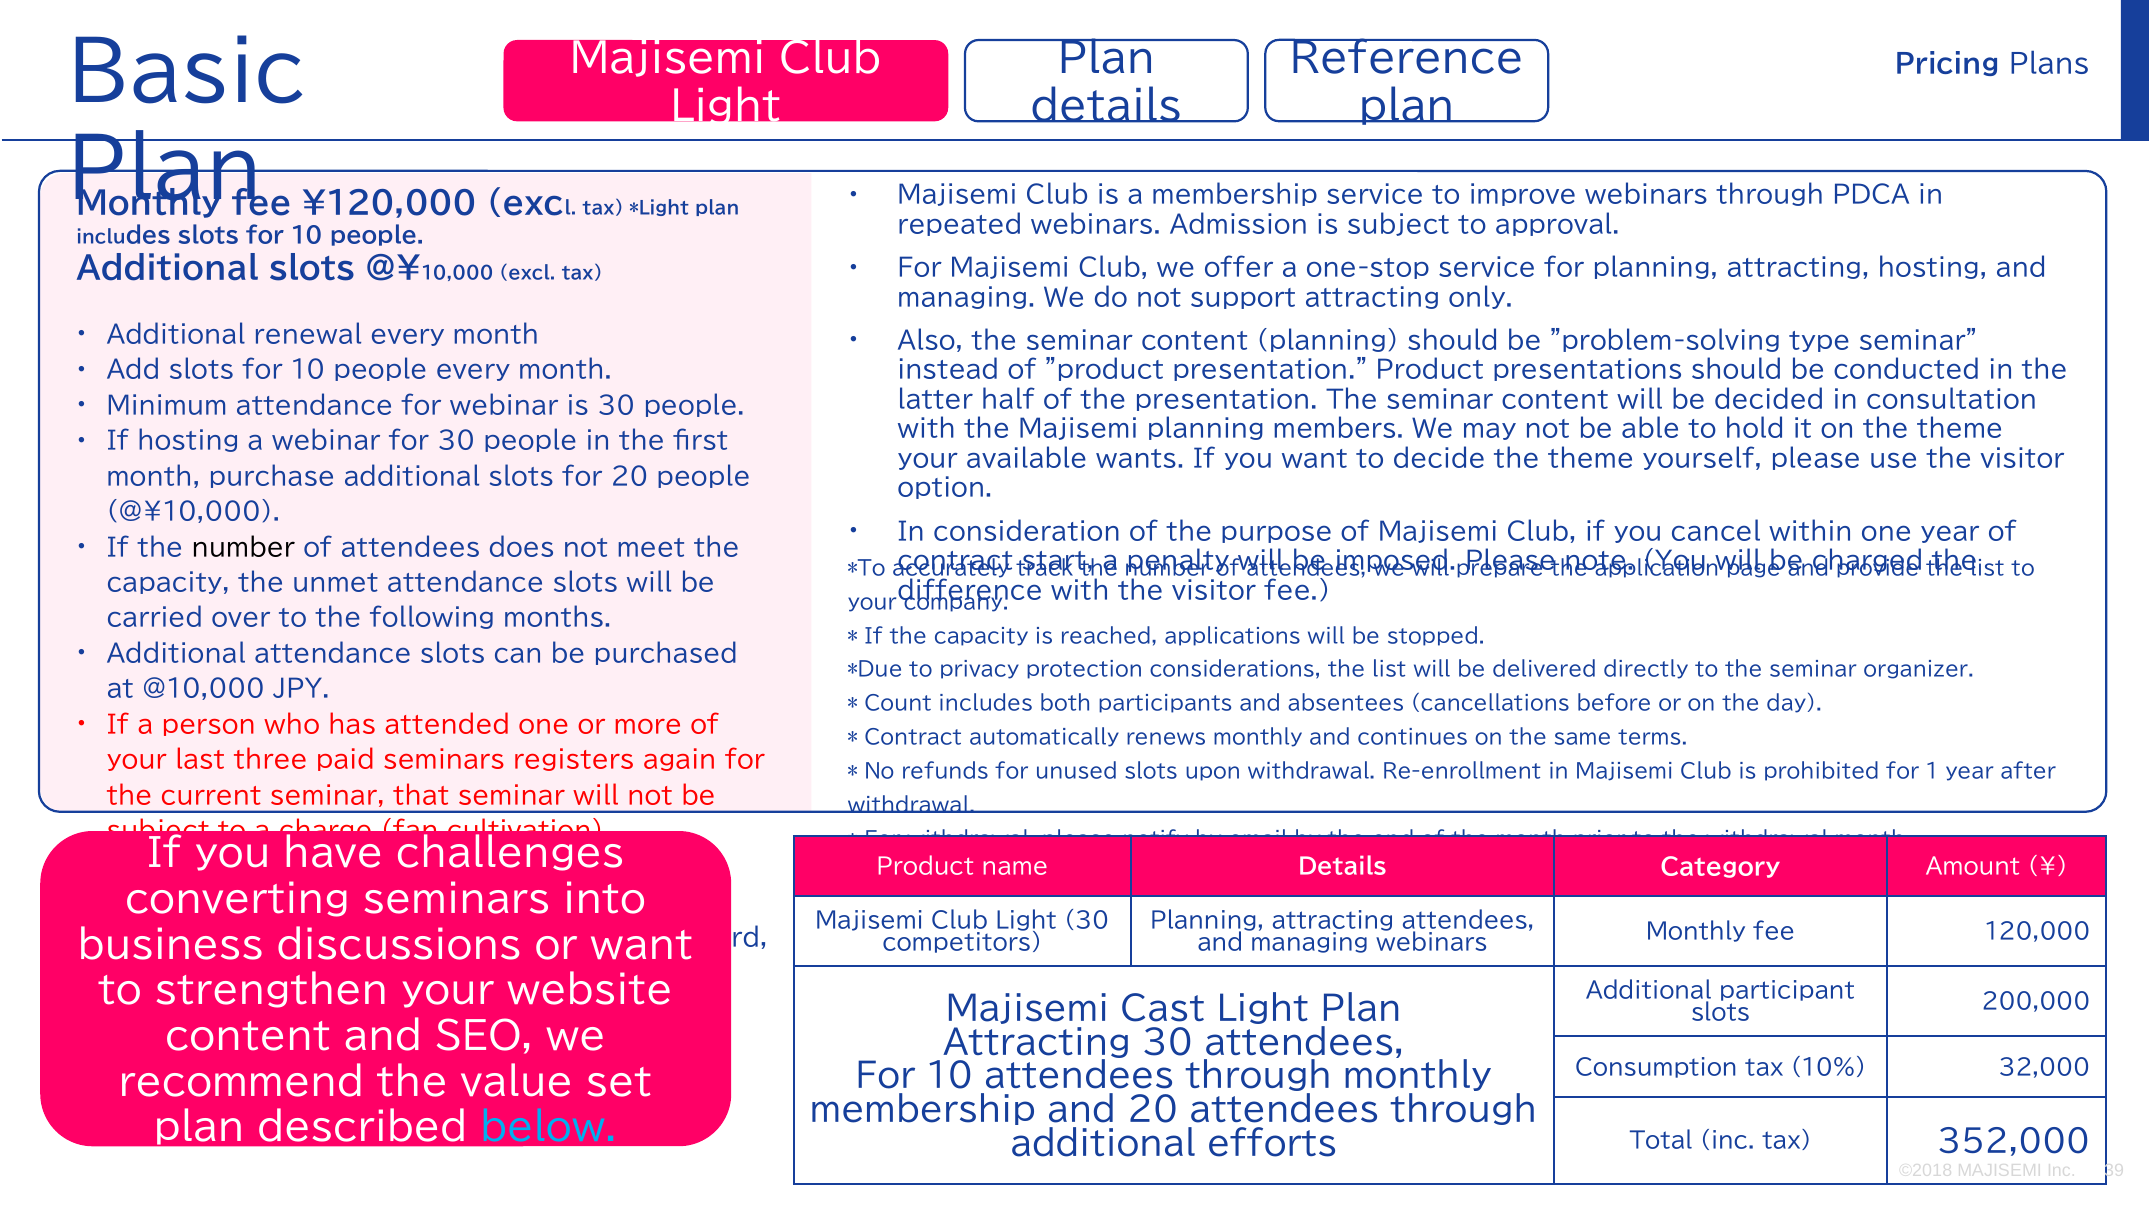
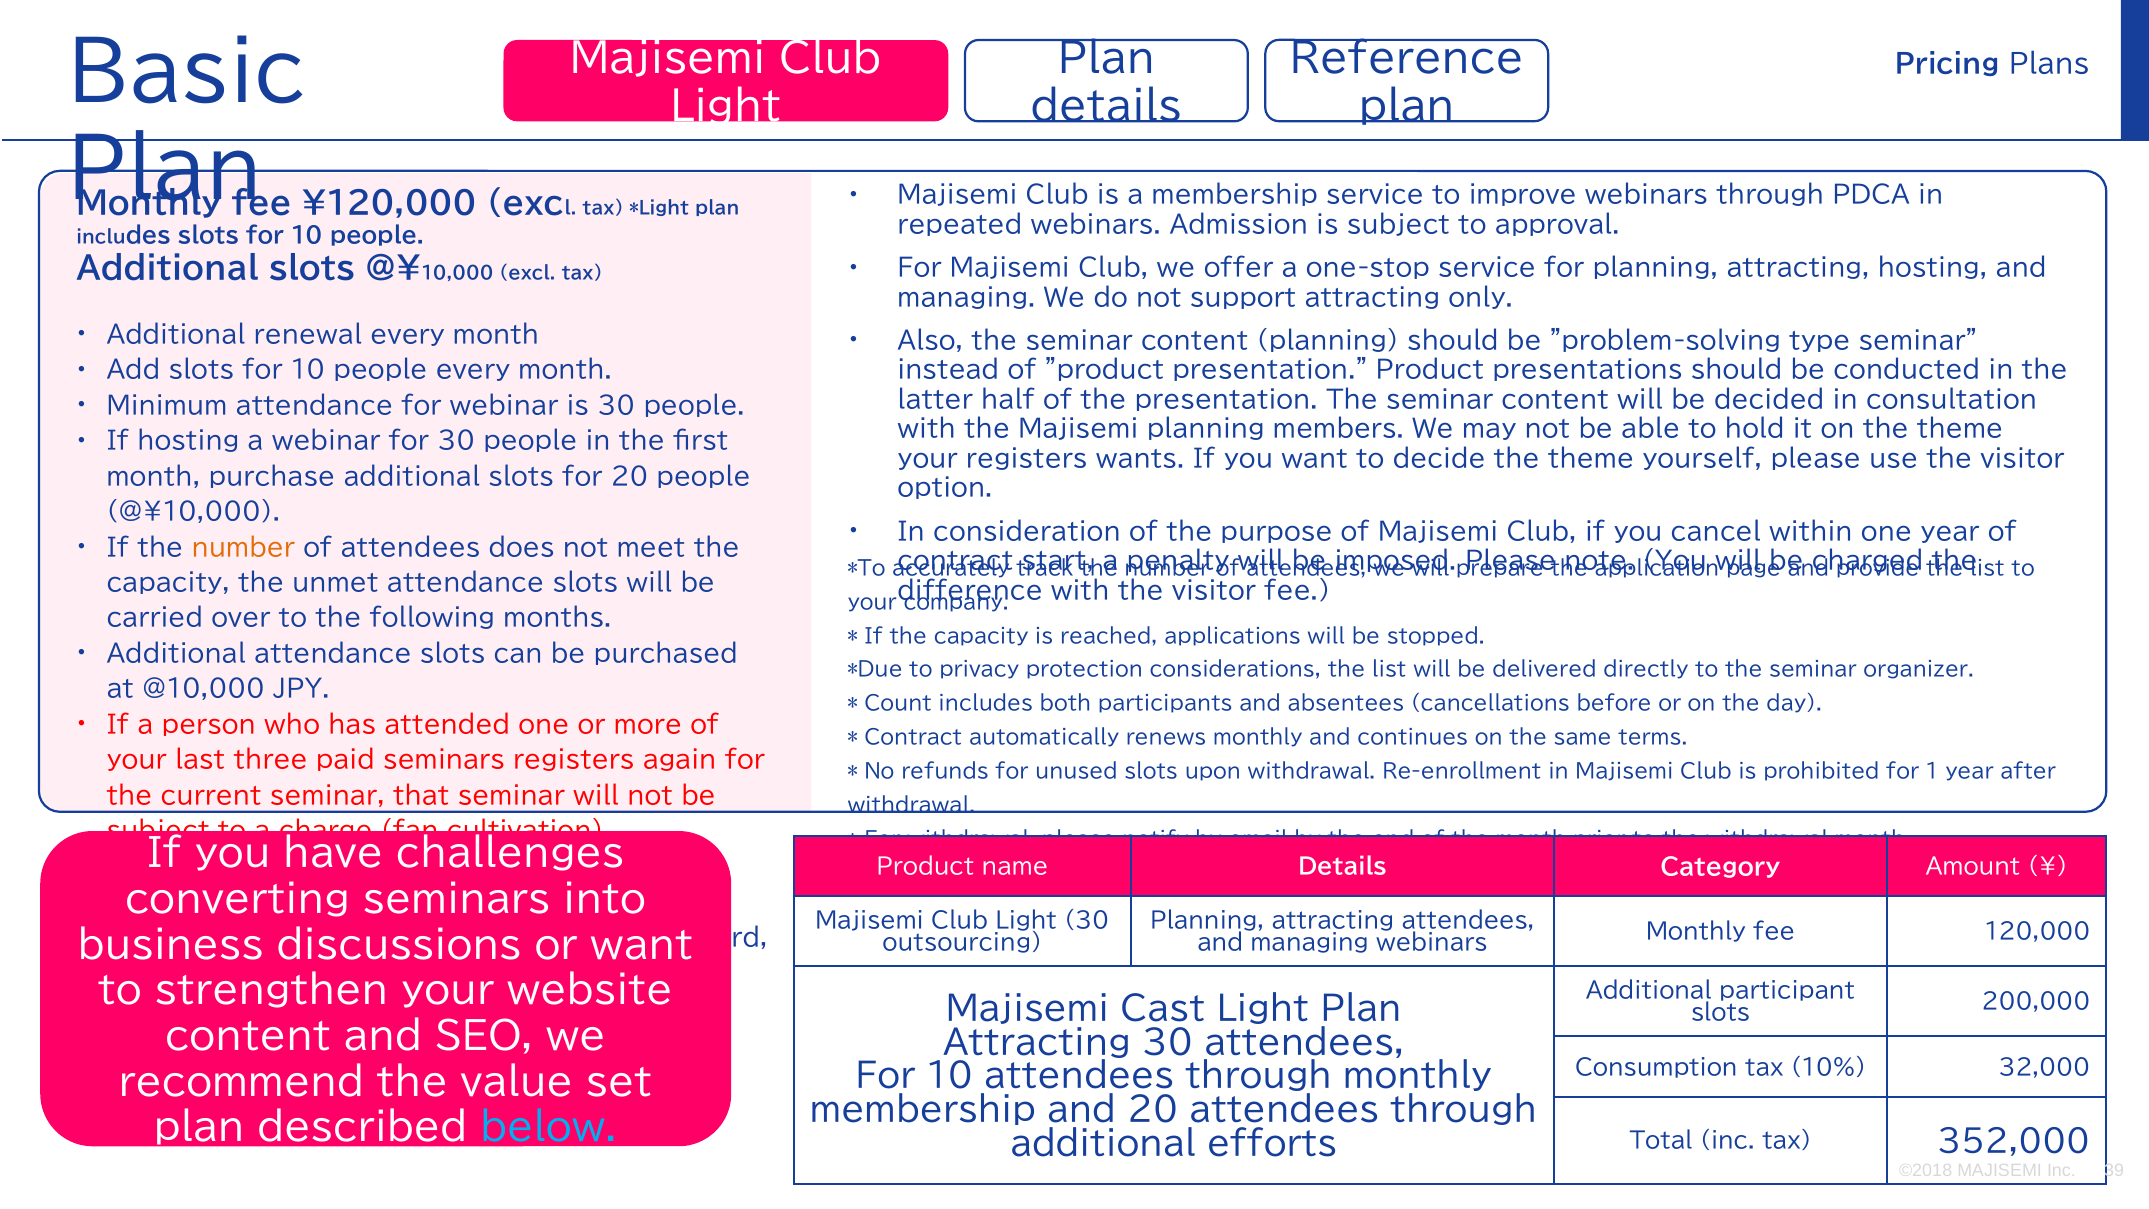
your available: available -> registers
number at (243, 548) colour: black -> orange
competitors: competitors -> outsourcing
